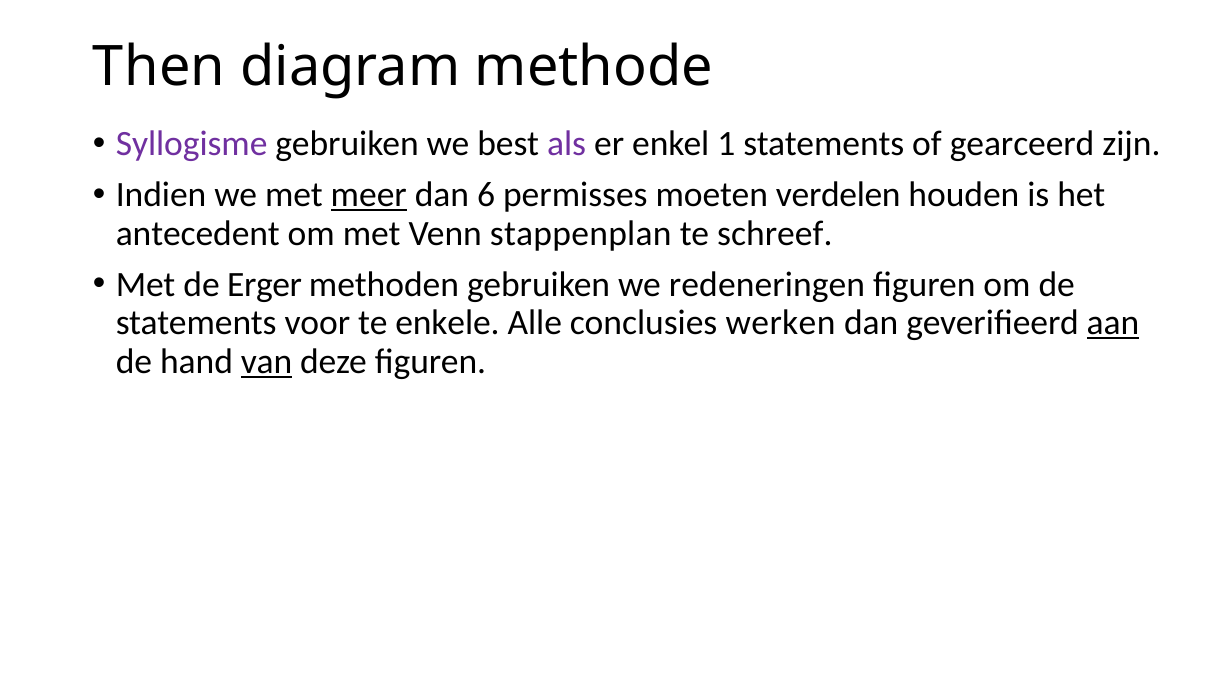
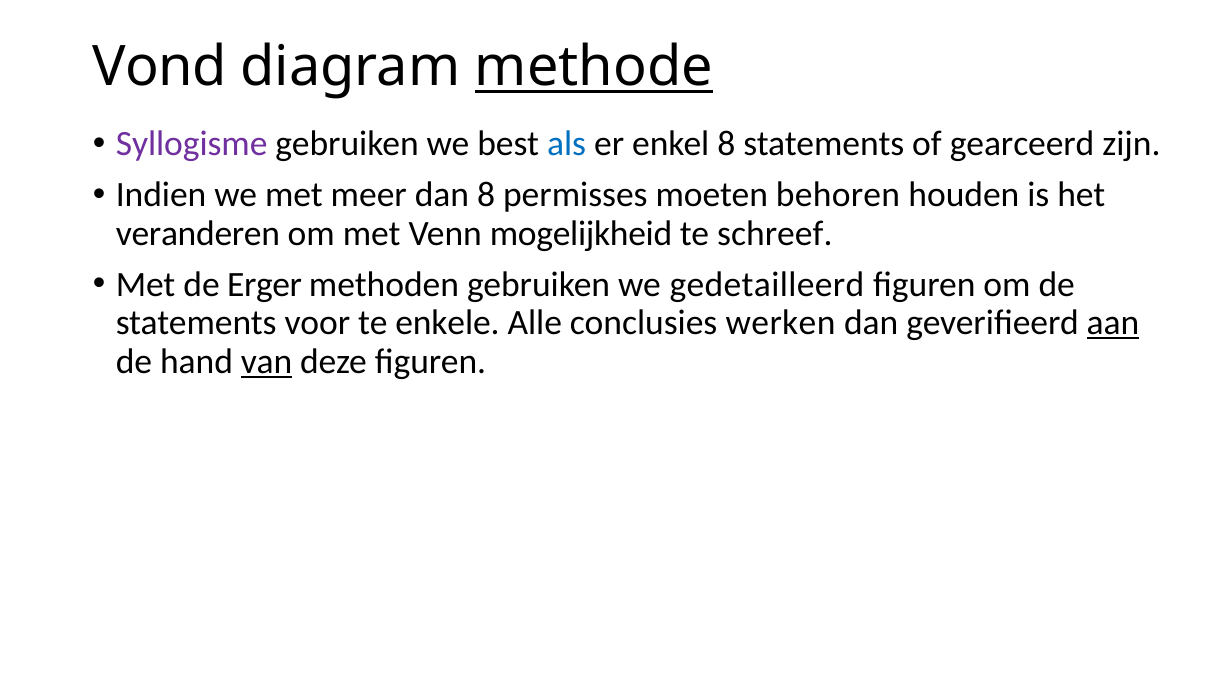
Then: Then -> Vond
methode underline: none -> present
als colour: purple -> blue
enkel 1: 1 -> 8
meer underline: present -> none
dan 6: 6 -> 8
verdelen: verdelen -> behoren
antecedent: antecedent -> veranderen
stappenplan: stappenplan -> mogelijkheid
redeneringen: redeneringen -> gedetailleerd
